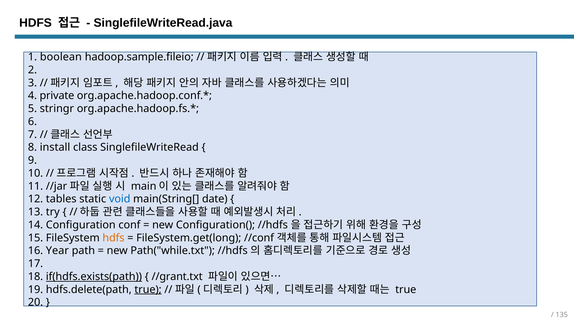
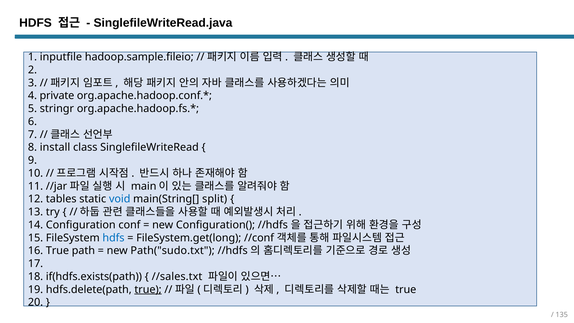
boolean: boolean -> inputfile
date: date -> split
hdfs at (113, 238) colour: orange -> blue
16 Year: Year -> True
Path("while.txt: Path("while.txt -> Path("sudo.txt
if(hdfs.exists(path underline: present -> none
//grant.txt: //grant.txt -> //sales.txt
